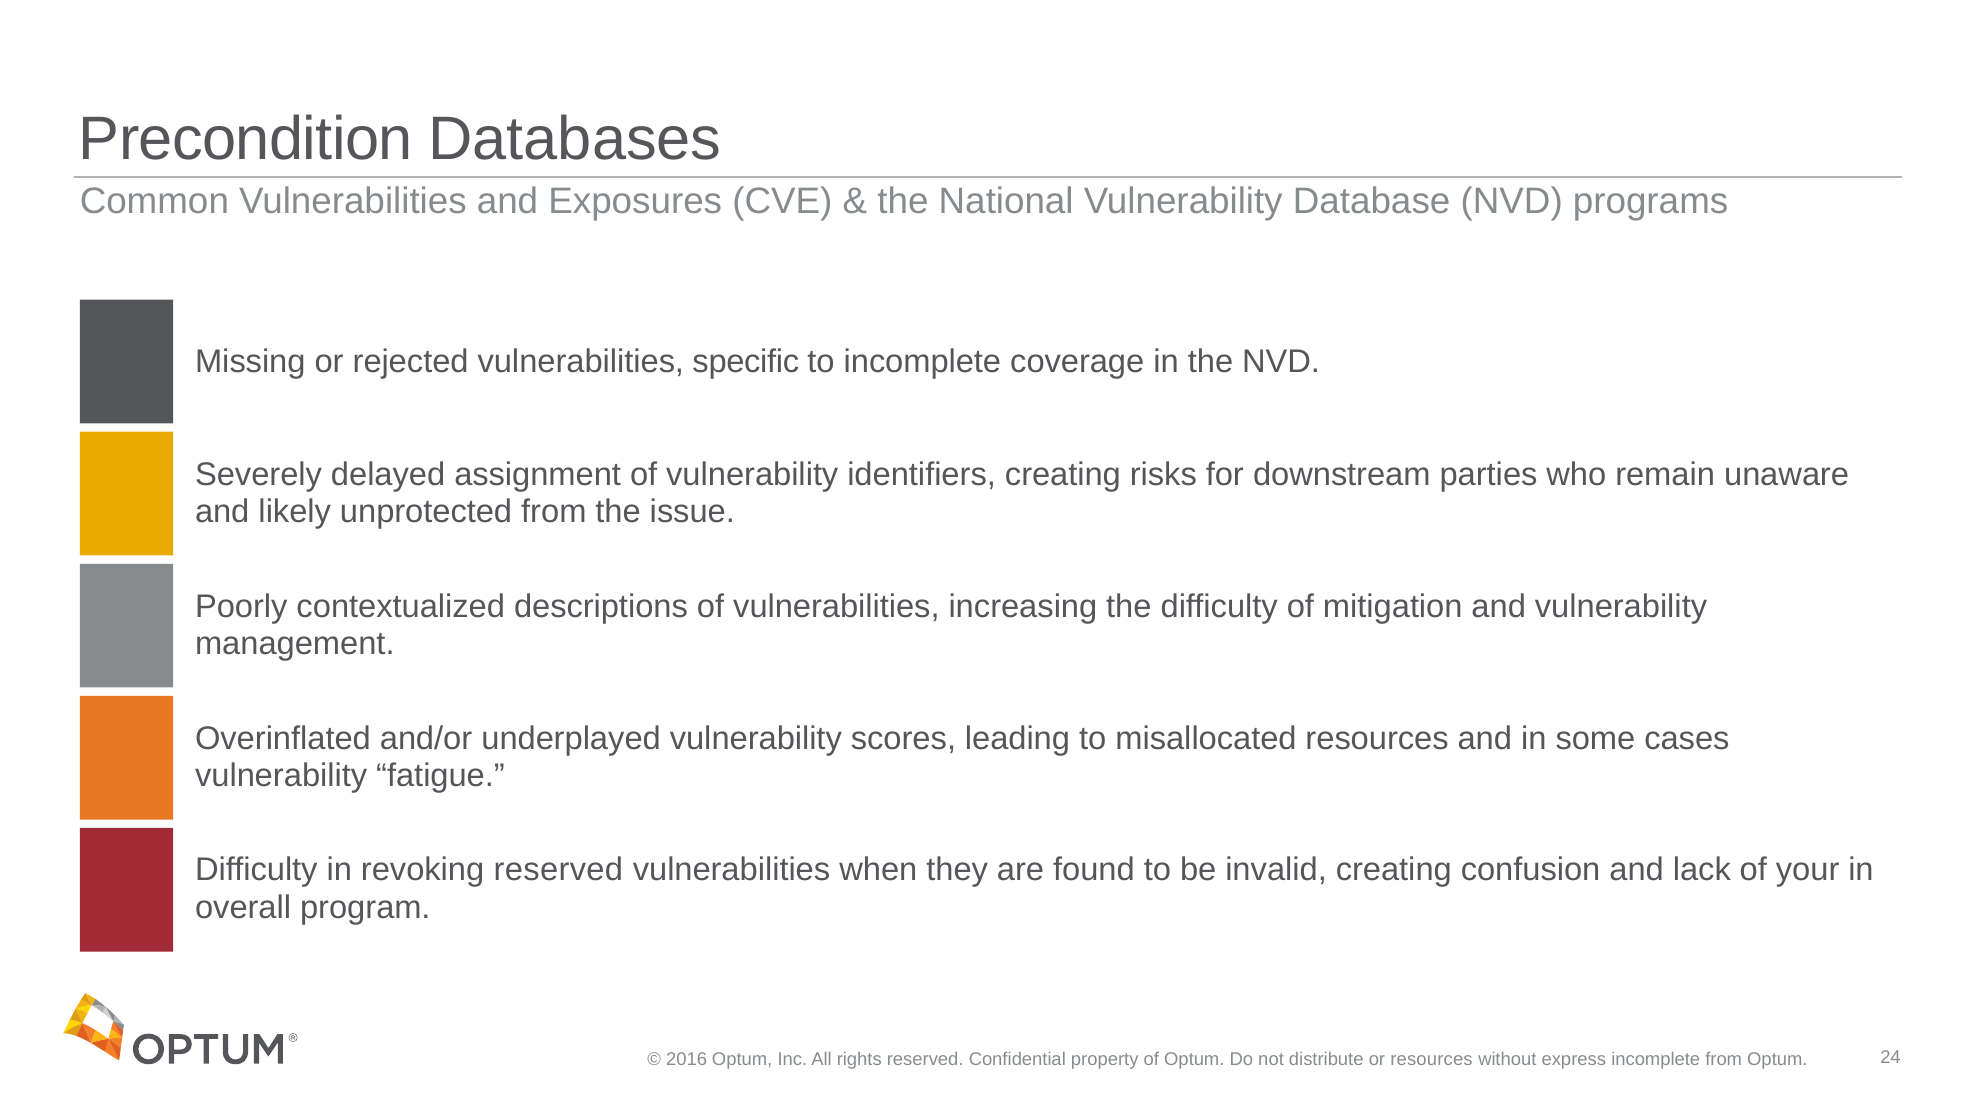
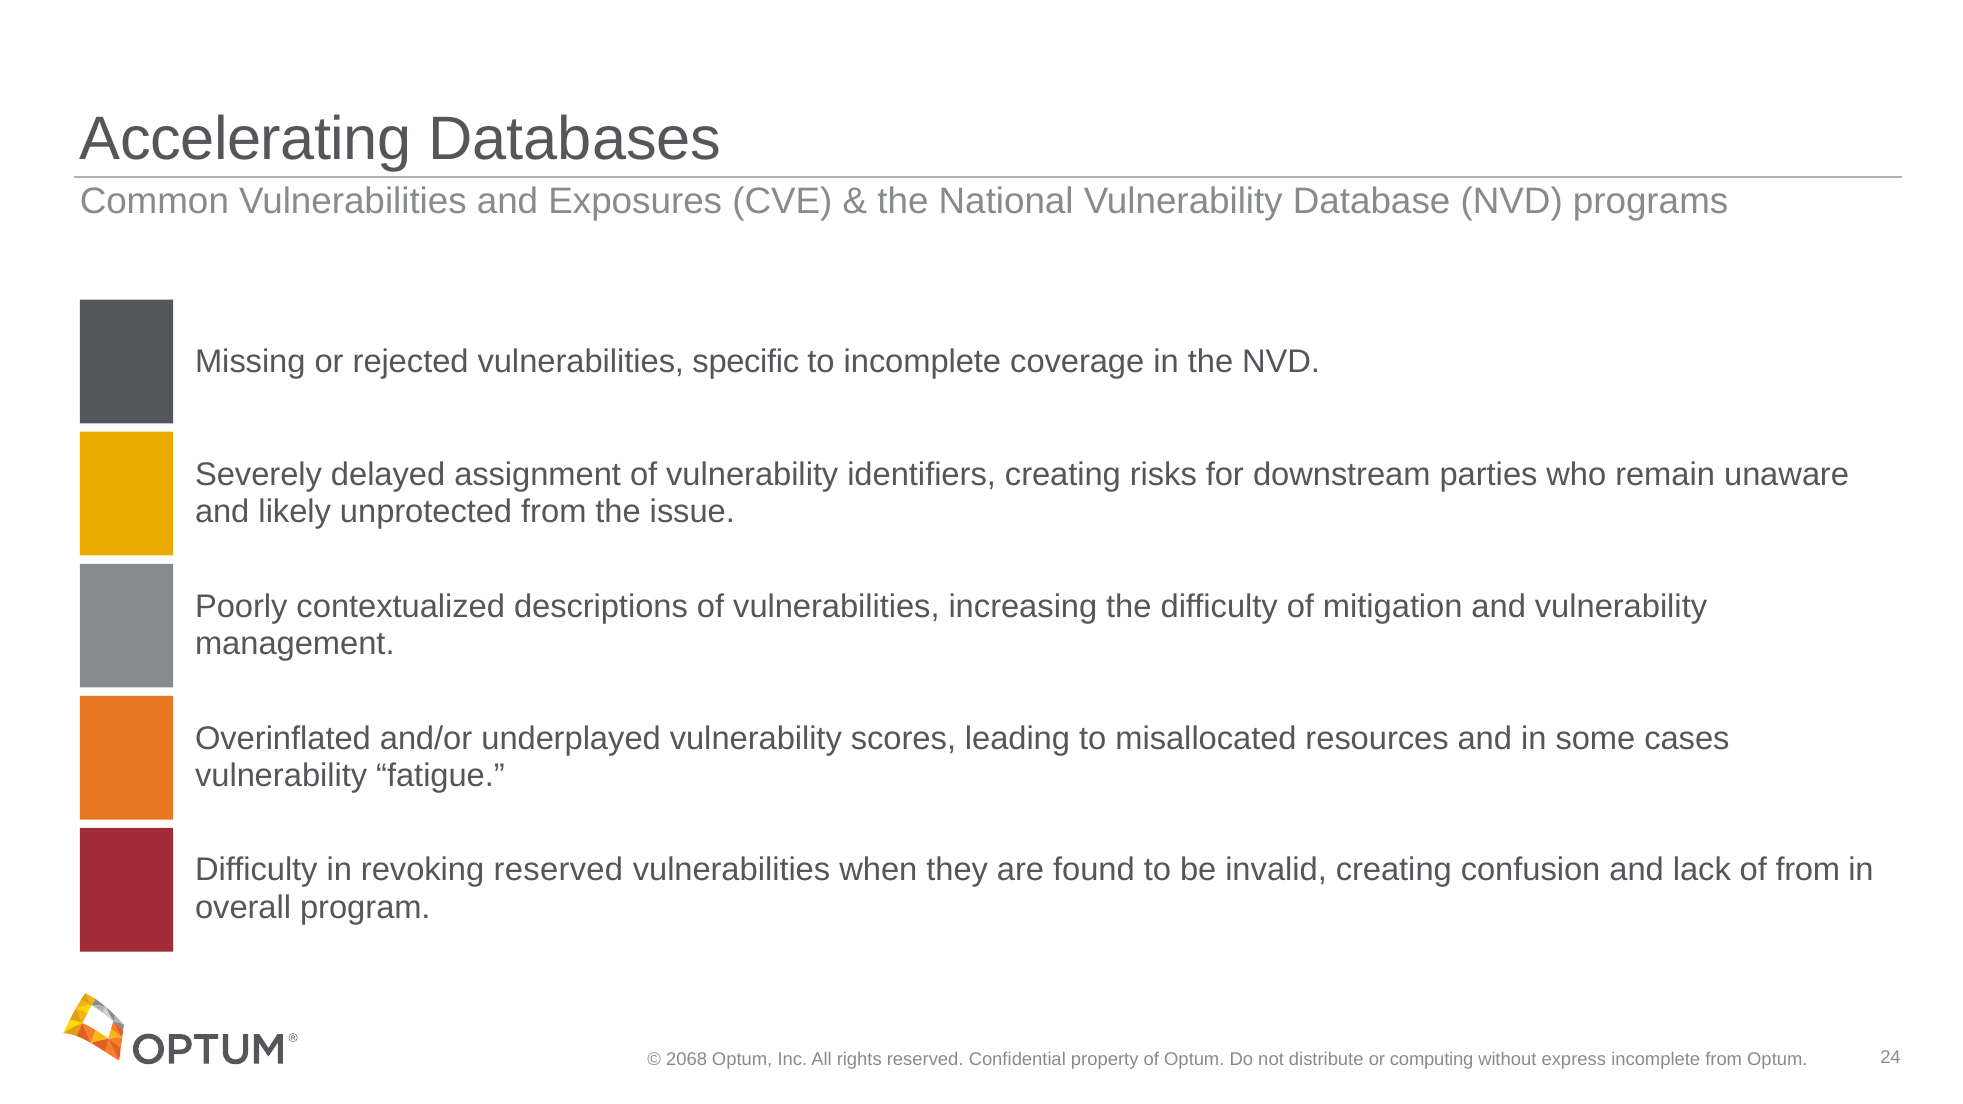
Precondition: Precondition -> Accelerating
of your: your -> from
2016: 2016 -> 2068
or resources: resources -> computing
